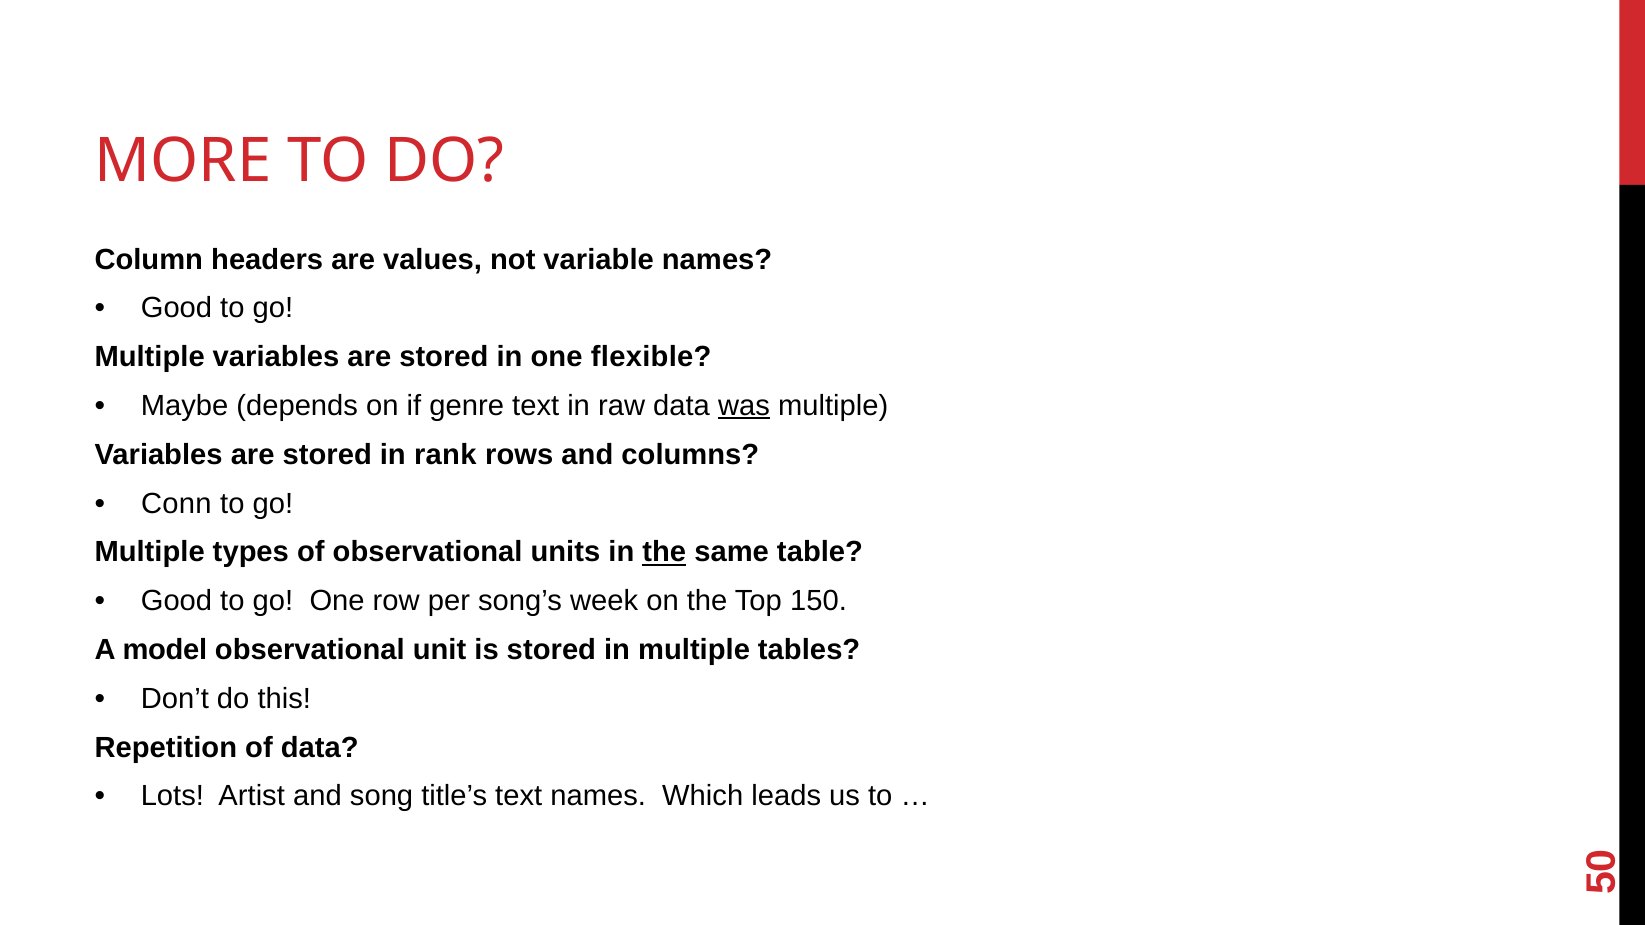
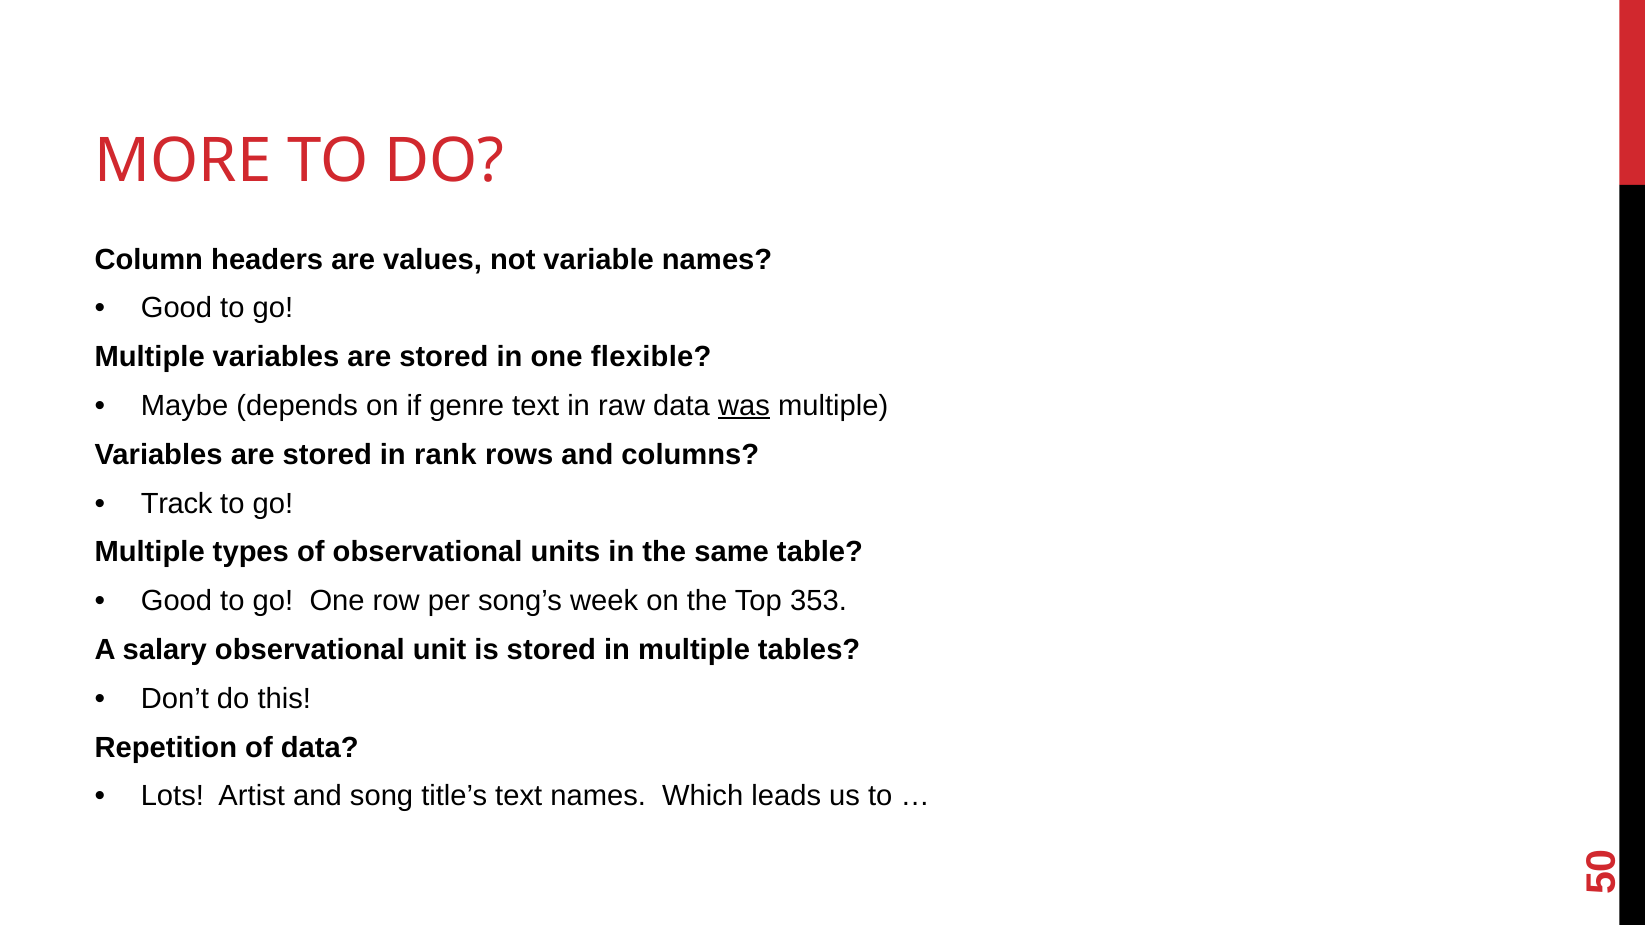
Conn: Conn -> Track
the at (664, 552) underline: present -> none
150: 150 -> 353
model: model -> salary
